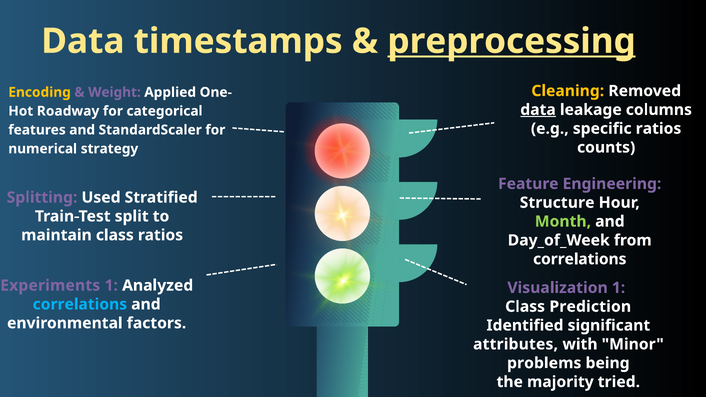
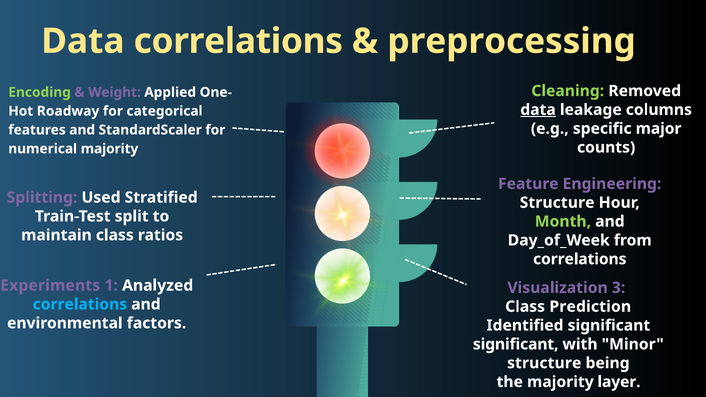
Data timestamps: timestamps -> correlations
preprocessing underline: present -> none
Cleaning colour: yellow -> light green
Encoding colour: yellow -> light green
specific ratios: ratios -> major
numerical strategy: strategy -> majority
Visualization 1: 1 -> 3
attributes at (516, 344): attributes -> significant
problems at (544, 363): problems -> structure
tried: tried -> layer
